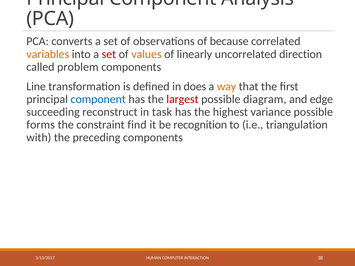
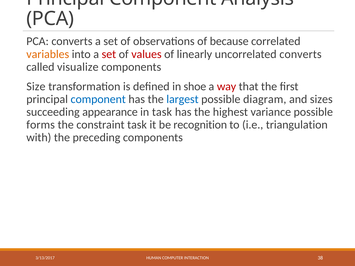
values colour: orange -> red
uncorrelated direction: direction -> converts
problem: problem -> visualize
Line: Line -> Size
does: does -> shoe
way colour: orange -> red
largest colour: red -> blue
edge: edge -> sizes
reconstruct: reconstruct -> appearance
constraint find: find -> task
